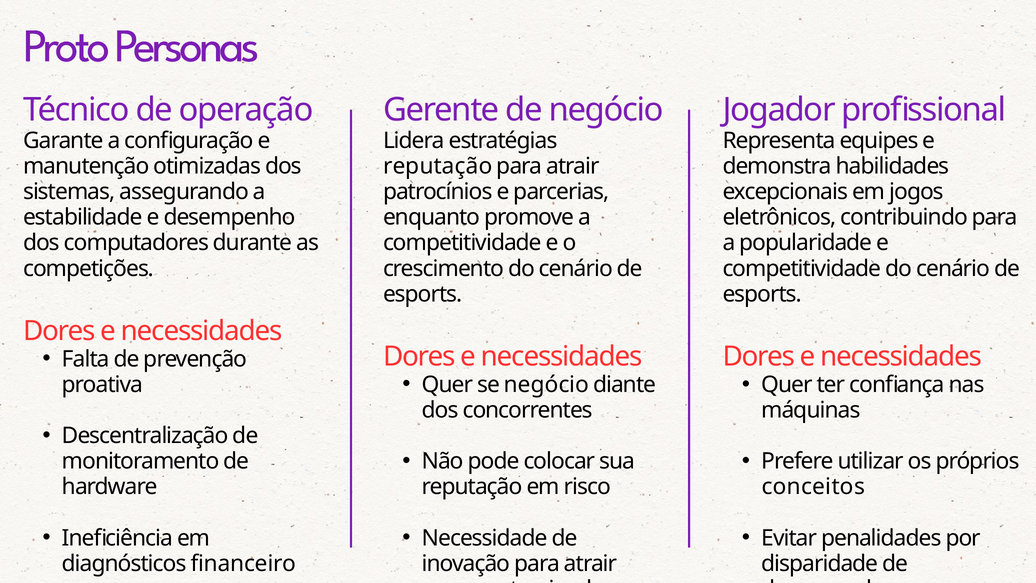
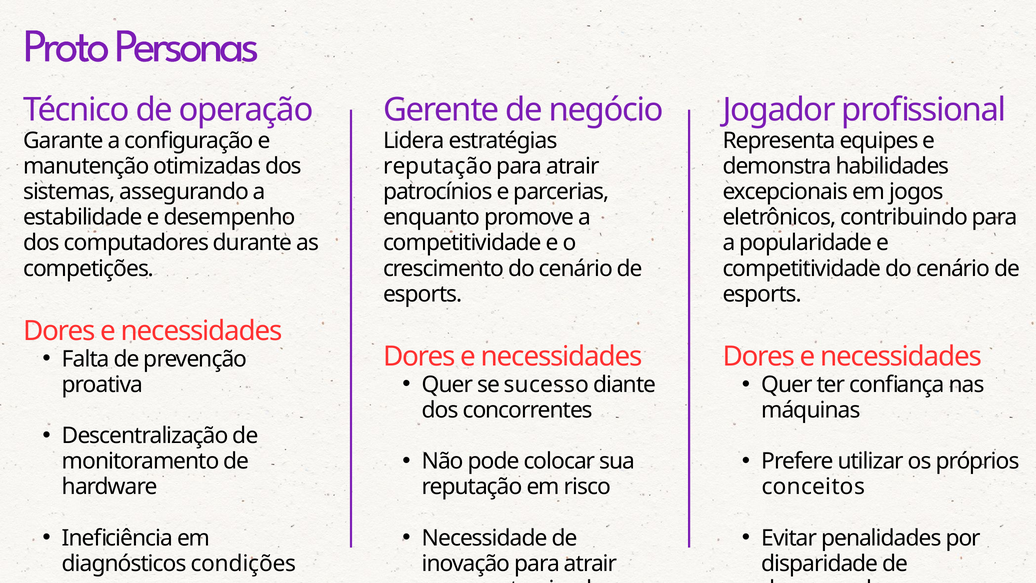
se negócio: negócio -> sucesso
financeiro: financeiro -> condições
